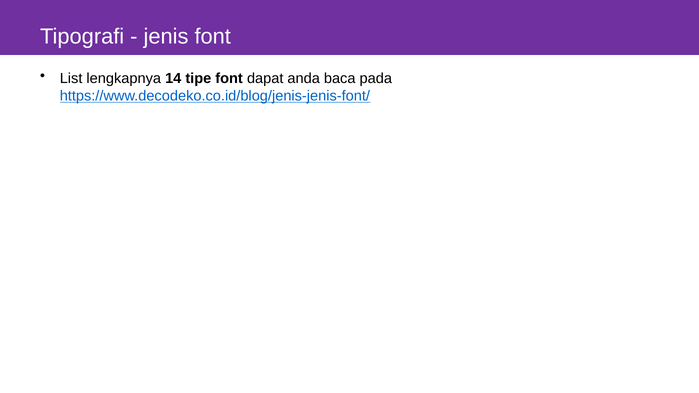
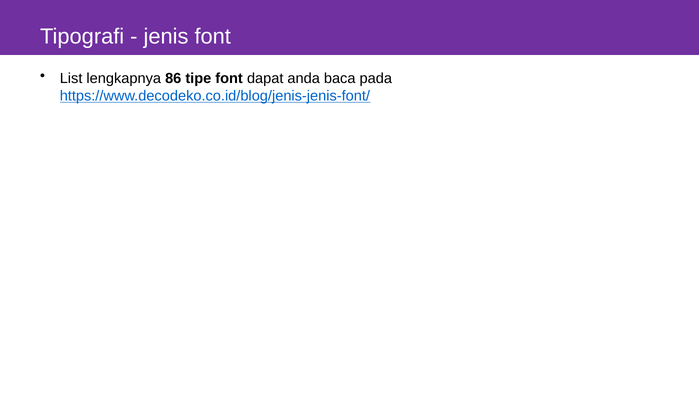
14: 14 -> 86
